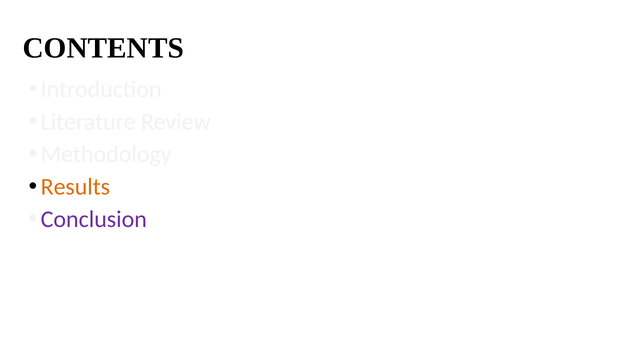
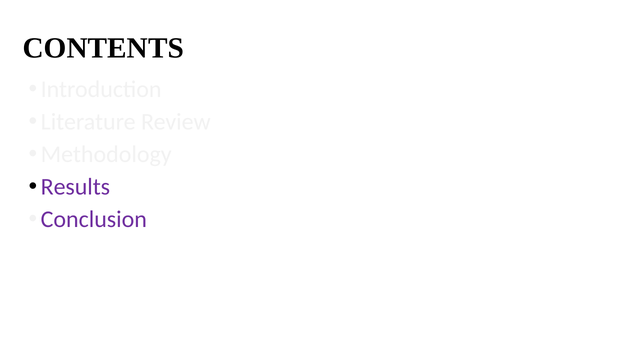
Results colour: orange -> purple
